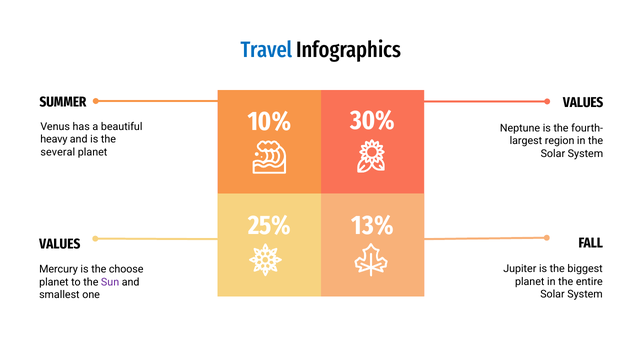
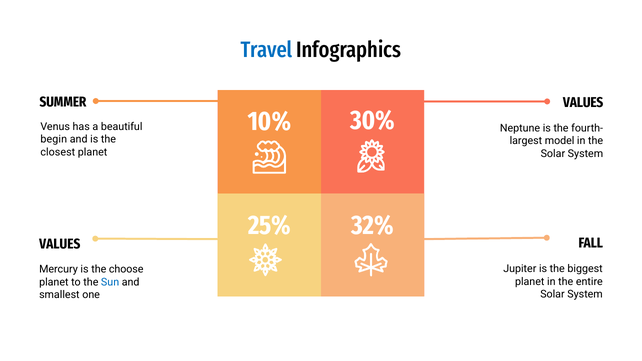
heavy: heavy -> begin
region: region -> model
several: several -> closest
13%: 13% -> 32%
Sun colour: purple -> blue
